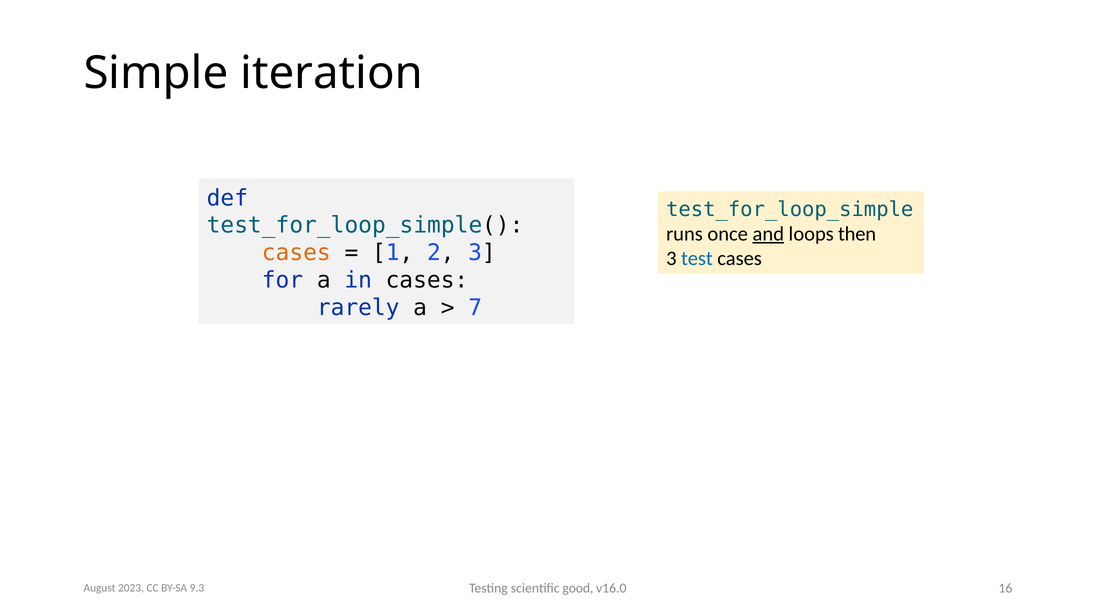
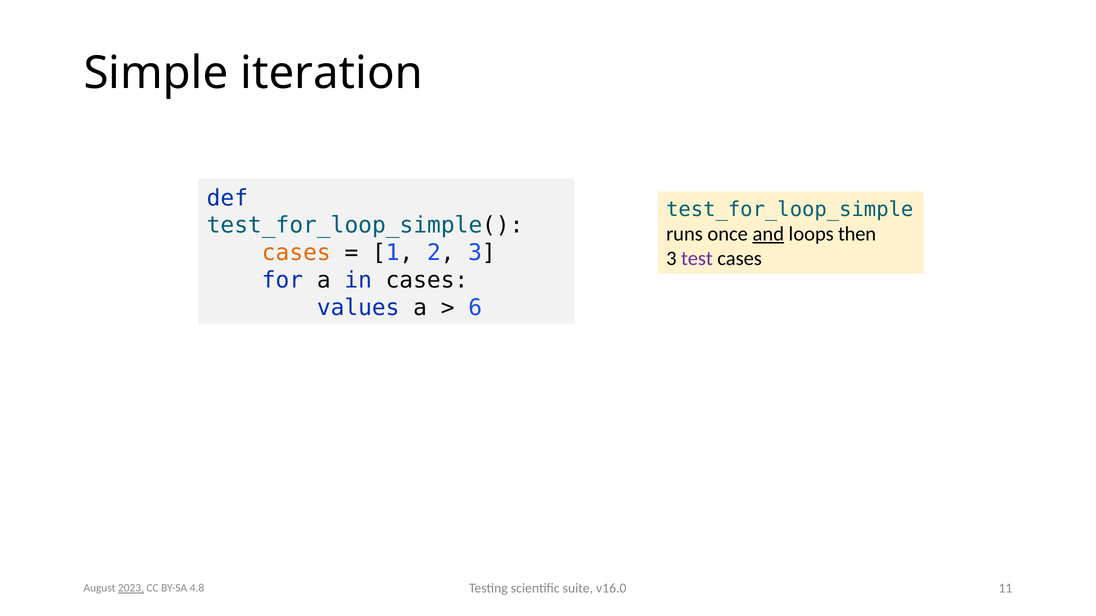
test colour: blue -> purple
rarely: rarely -> values
7: 7 -> 6
good: good -> suite
16: 16 -> 11
2023 underline: none -> present
9.3: 9.3 -> 4.8
